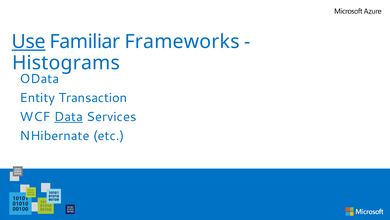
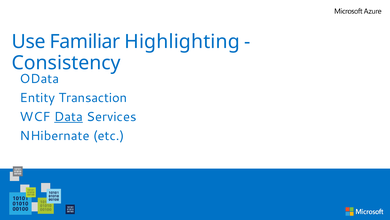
Use underline: present -> none
Frameworks: Frameworks -> Highlighting
Histograms: Histograms -> Consistency
